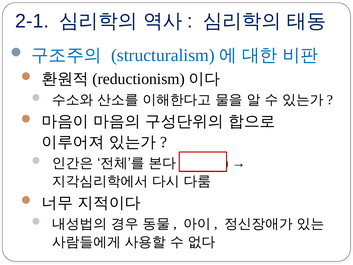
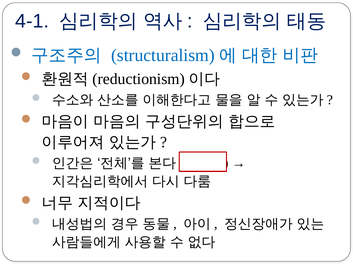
2-1: 2-1 -> 4-1
